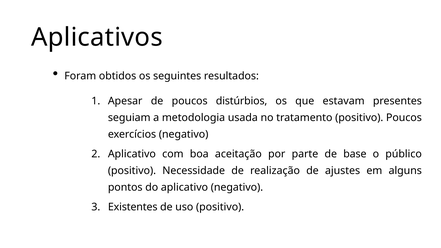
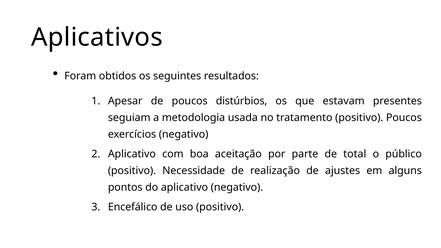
base: base -> total
Existentes: Existentes -> Encefálico
